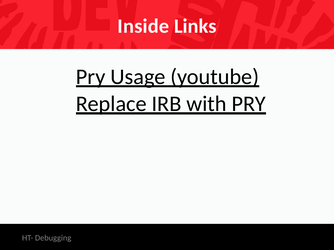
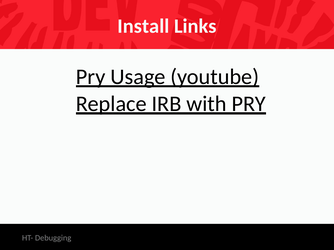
Inside: Inside -> Install
